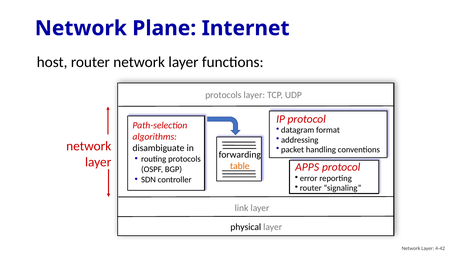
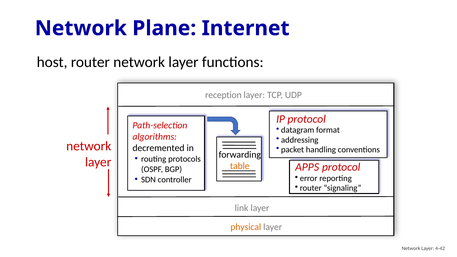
protocols at (223, 95): protocols -> reception
disambiguate: disambiguate -> decremented
physical colour: black -> orange
